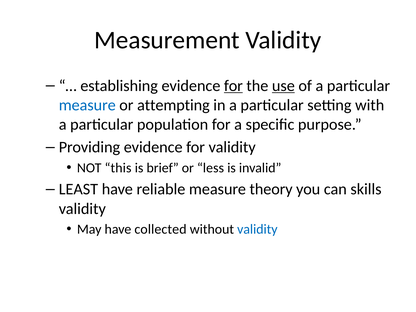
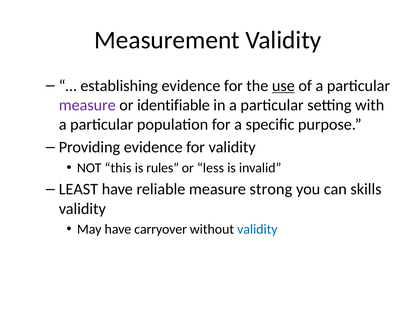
for at (233, 86) underline: present -> none
measure at (87, 105) colour: blue -> purple
attempting: attempting -> identifiable
brief: brief -> rules
theory: theory -> strong
collected: collected -> carryover
